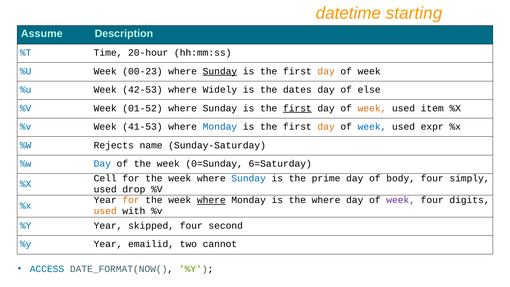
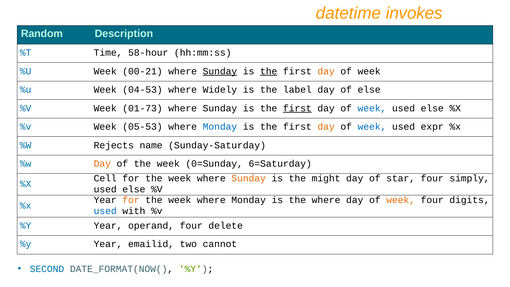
starting: starting -> invokes
Assume: Assume -> Random
20-hour: 20-hour -> 58-hour
00-23: 00-23 -> 00-21
the at (269, 71) underline: none -> present
42-53: 42-53 -> 04-53
dates: dates -> label
01-52: 01-52 -> 01-73
week at (372, 108) colour: orange -> blue
item at (432, 108): item -> else
41-53: 41-53 -> 05-53
Day at (102, 164) colour: blue -> orange
Sunday at (249, 178) colour: blue -> orange
prime: prime -> might
body: body -> star
drop at (134, 189): drop -> else
where at (211, 200) underline: present -> none
week at (401, 200) colour: purple -> orange
used at (105, 211) colour: orange -> blue
skipped: skipped -> operand
second: second -> delete
ACCESS: ACCESS -> SECOND
